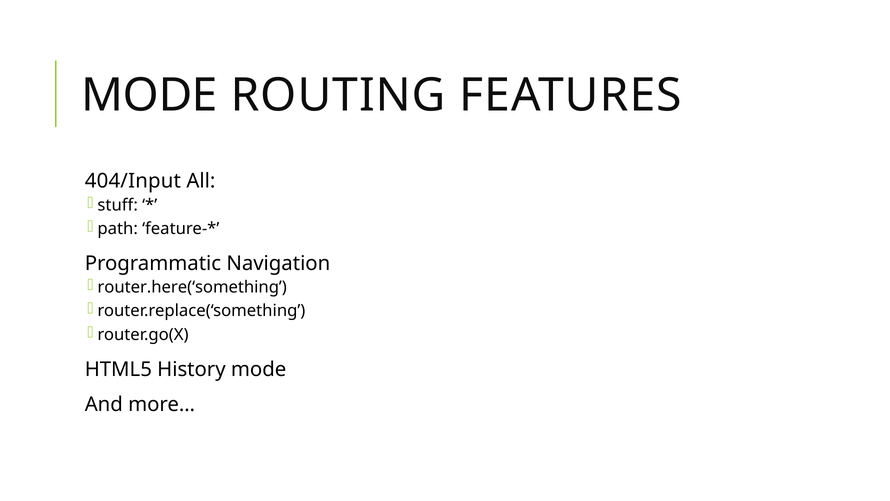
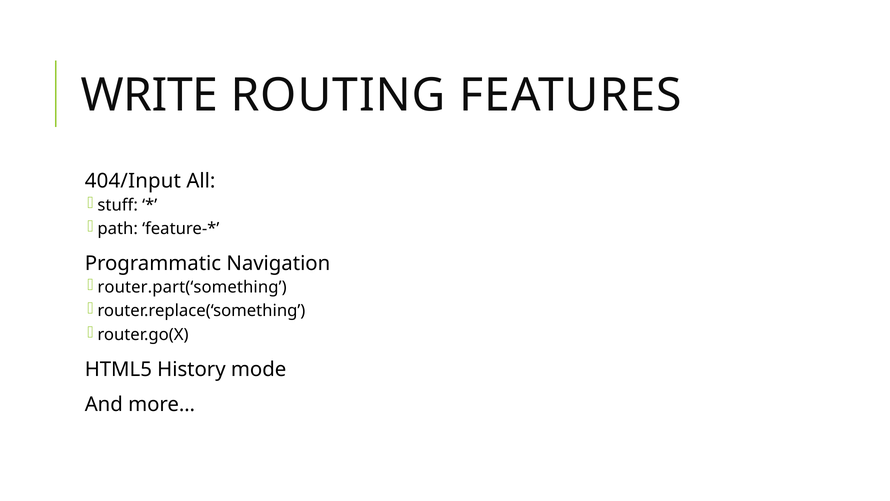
MODE at (149, 95): MODE -> WRITE
router.here(‘something: router.here(‘something -> router.part(‘something
